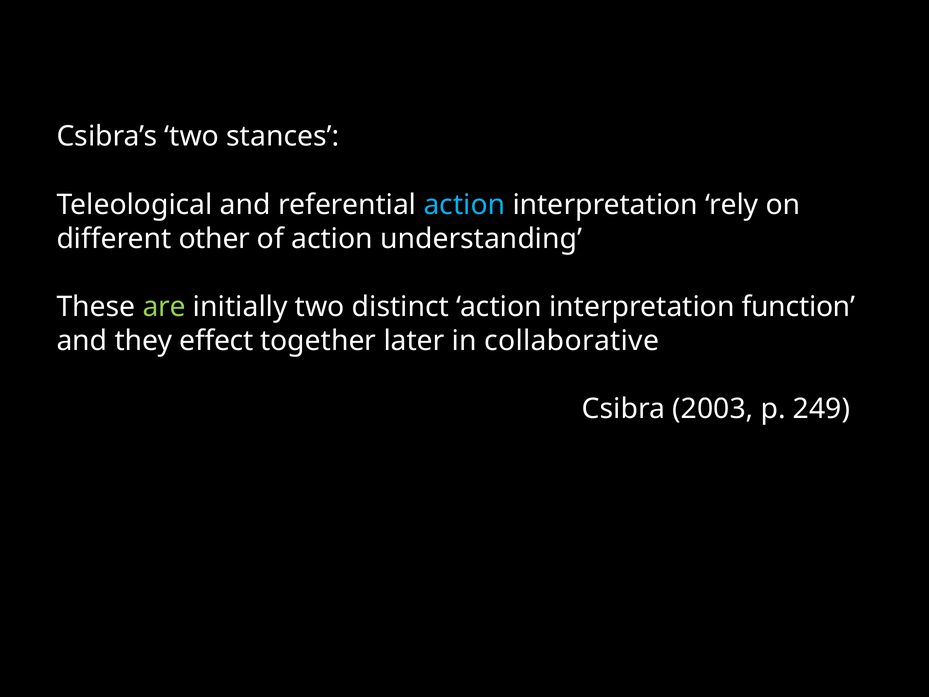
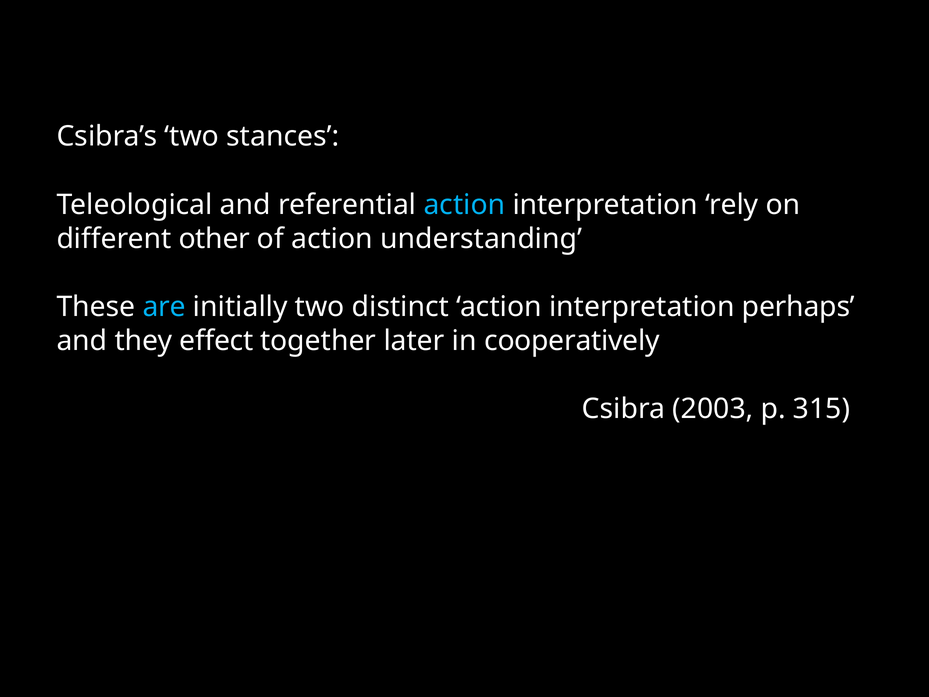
are colour: light green -> light blue
function: function -> perhaps
collaborative: collaborative -> cooperatively
249: 249 -> 315
